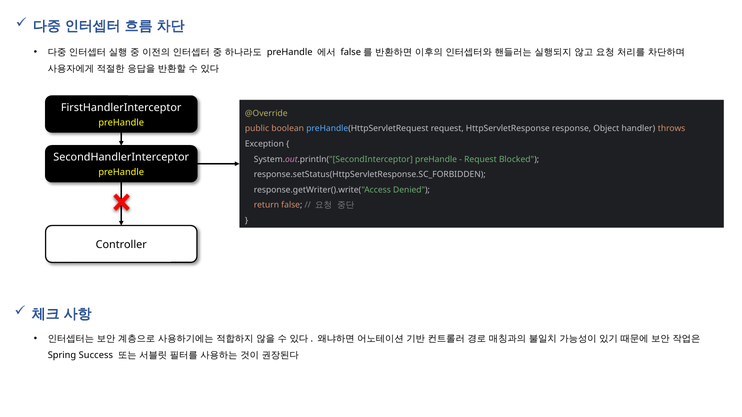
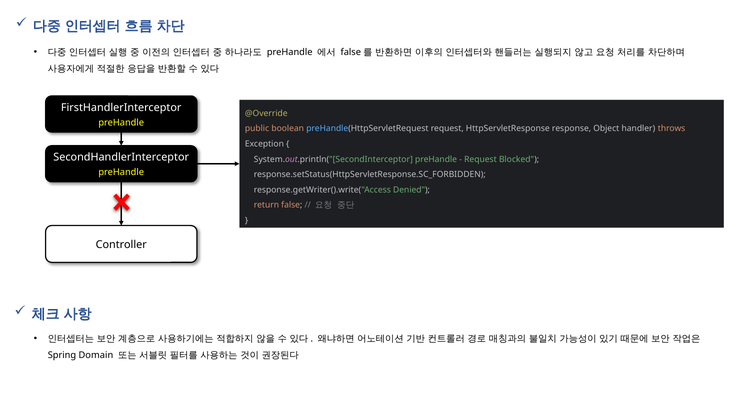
Success: Success -> Domain
